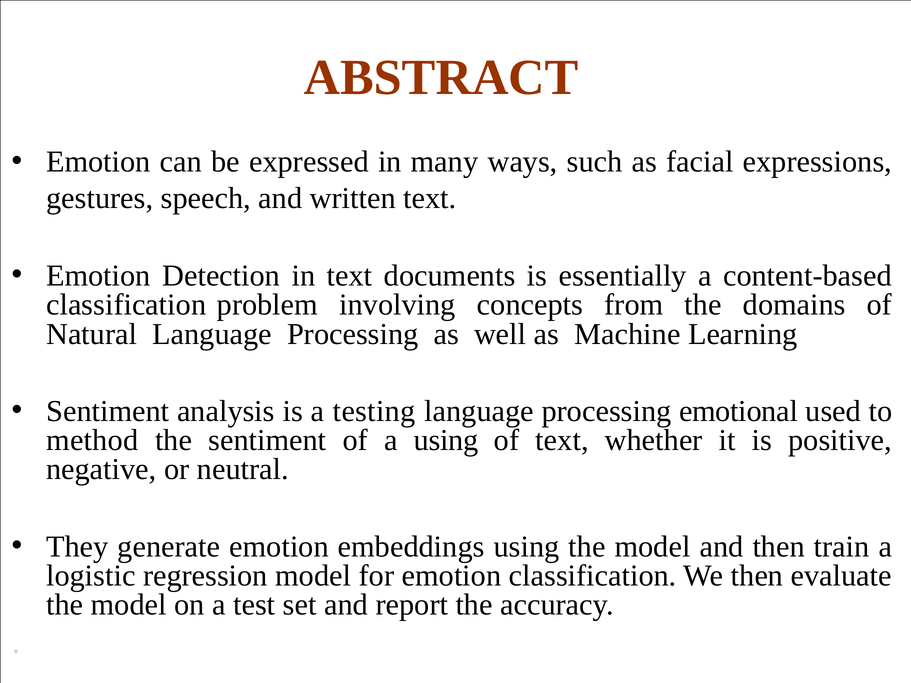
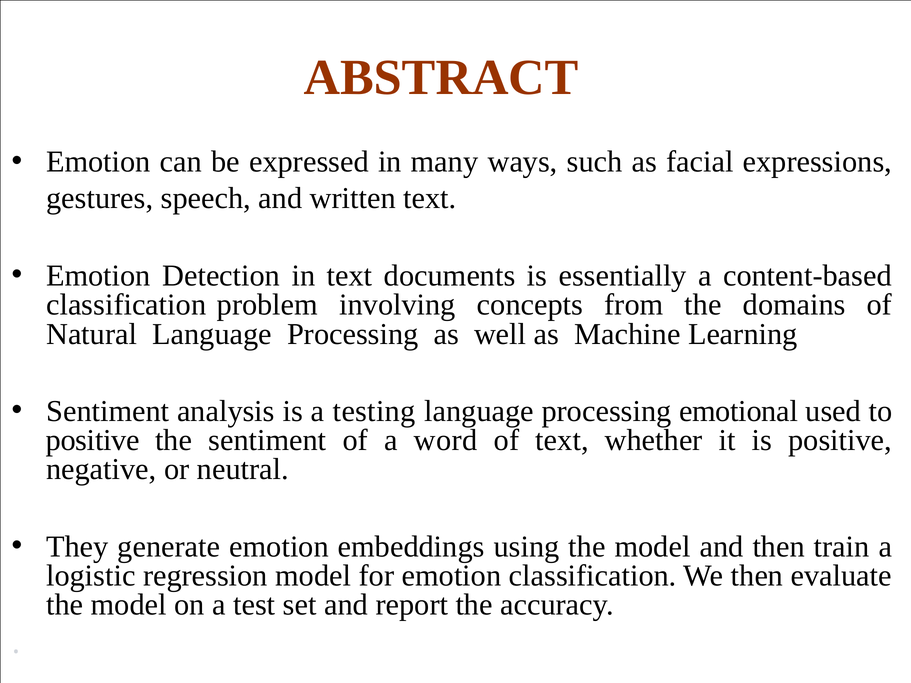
method at (92, 440): method -> positive
a using: using -> word
